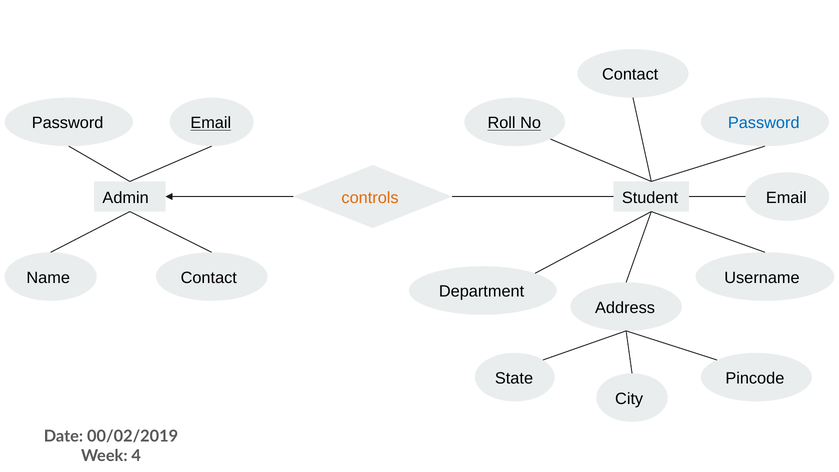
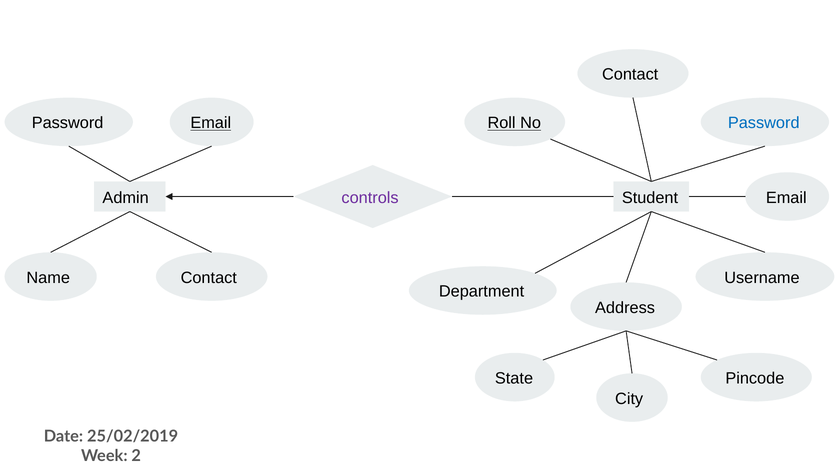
controls colour: orange -> purple
00/02/2019: 00/02/2019 -> 25/02/2019
4: 4 -> 2
